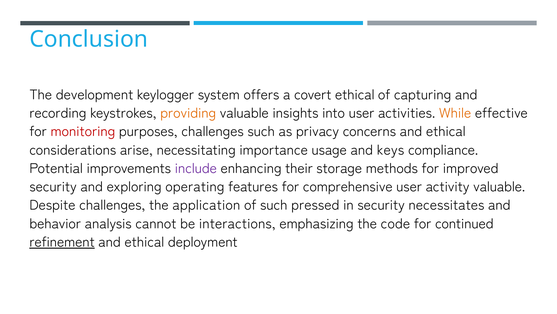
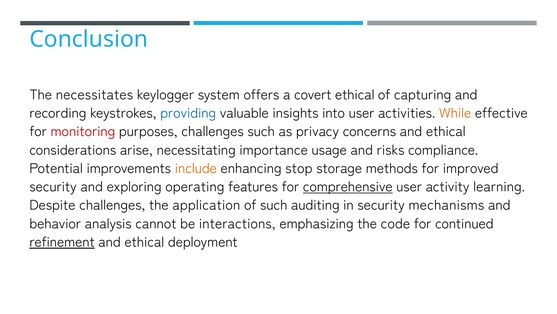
development: development -> necessitates
providing colour: orange -> blue
keys: keys -> risks
include colour: purple -> orange
their: their -> stop
comprehensive underline: none -> present
activity valuable: valuable -> learning
pressed: pressed -> auditing
necessitates: necessitates -> mechanisms
